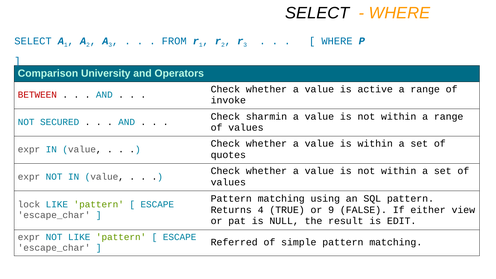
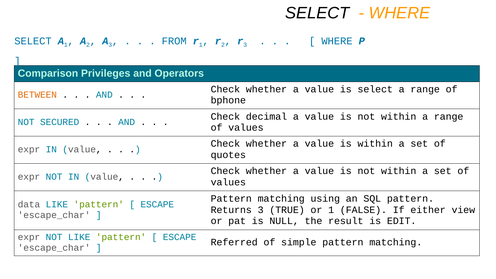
University: University -> Privileges
is active: active -> select
BETWEEN colour: red -> orange
invoke: invoke -> bphone
sharmin: sharmin -> decimal
lock: lock -> data
Returns 4: 4 -> 3
or 9: 9 -> 1
